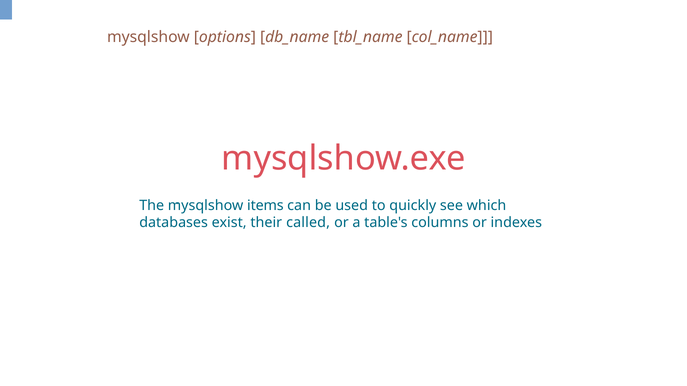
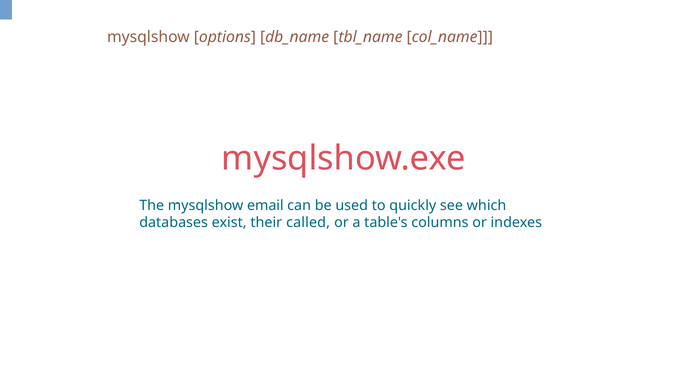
items: items -> email
